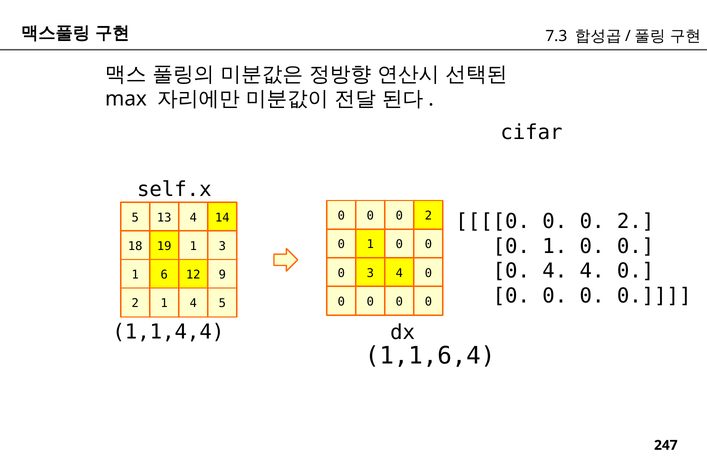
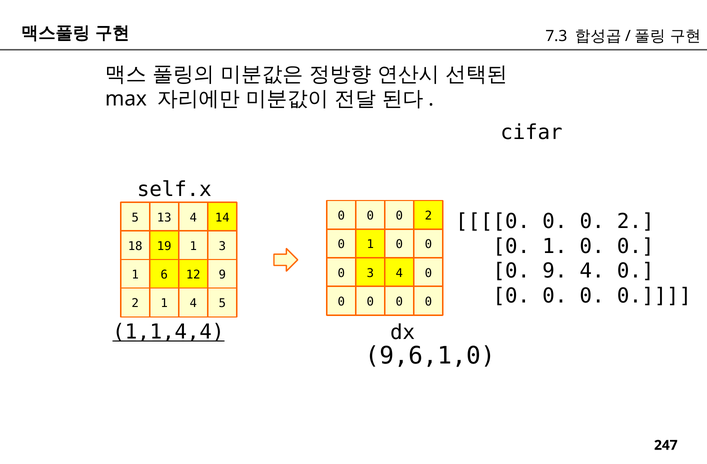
0 4: 4 -> 9
1,1,4,4 underline: none -> present
1,1,6,4: 1,1,6,4 -> 9,6,1,0
